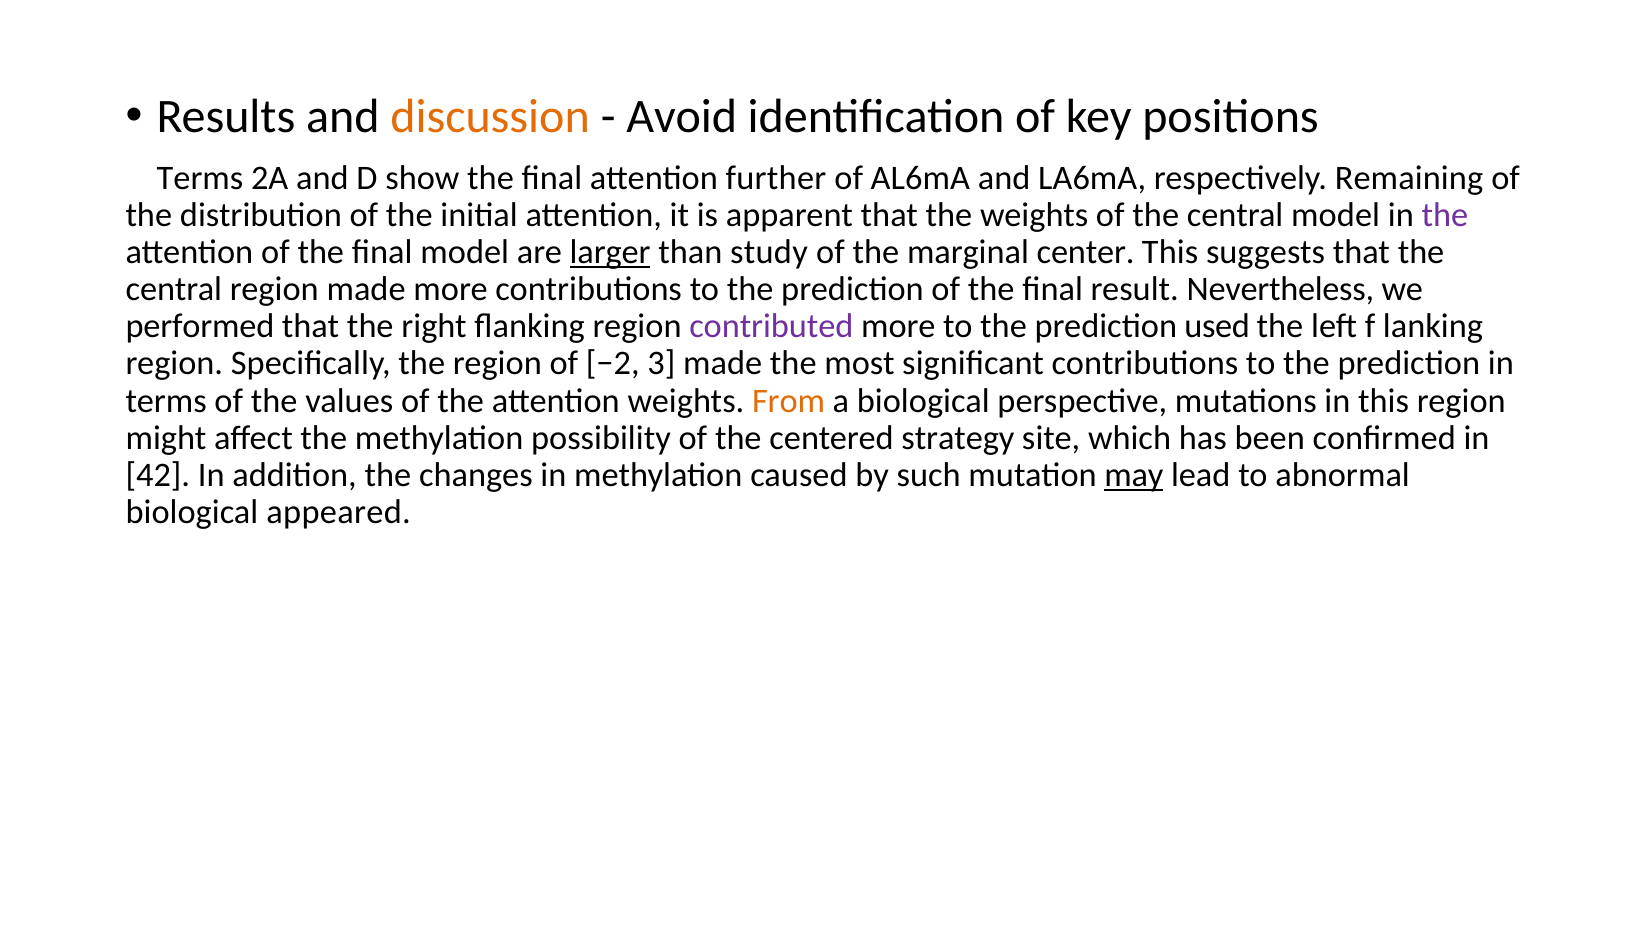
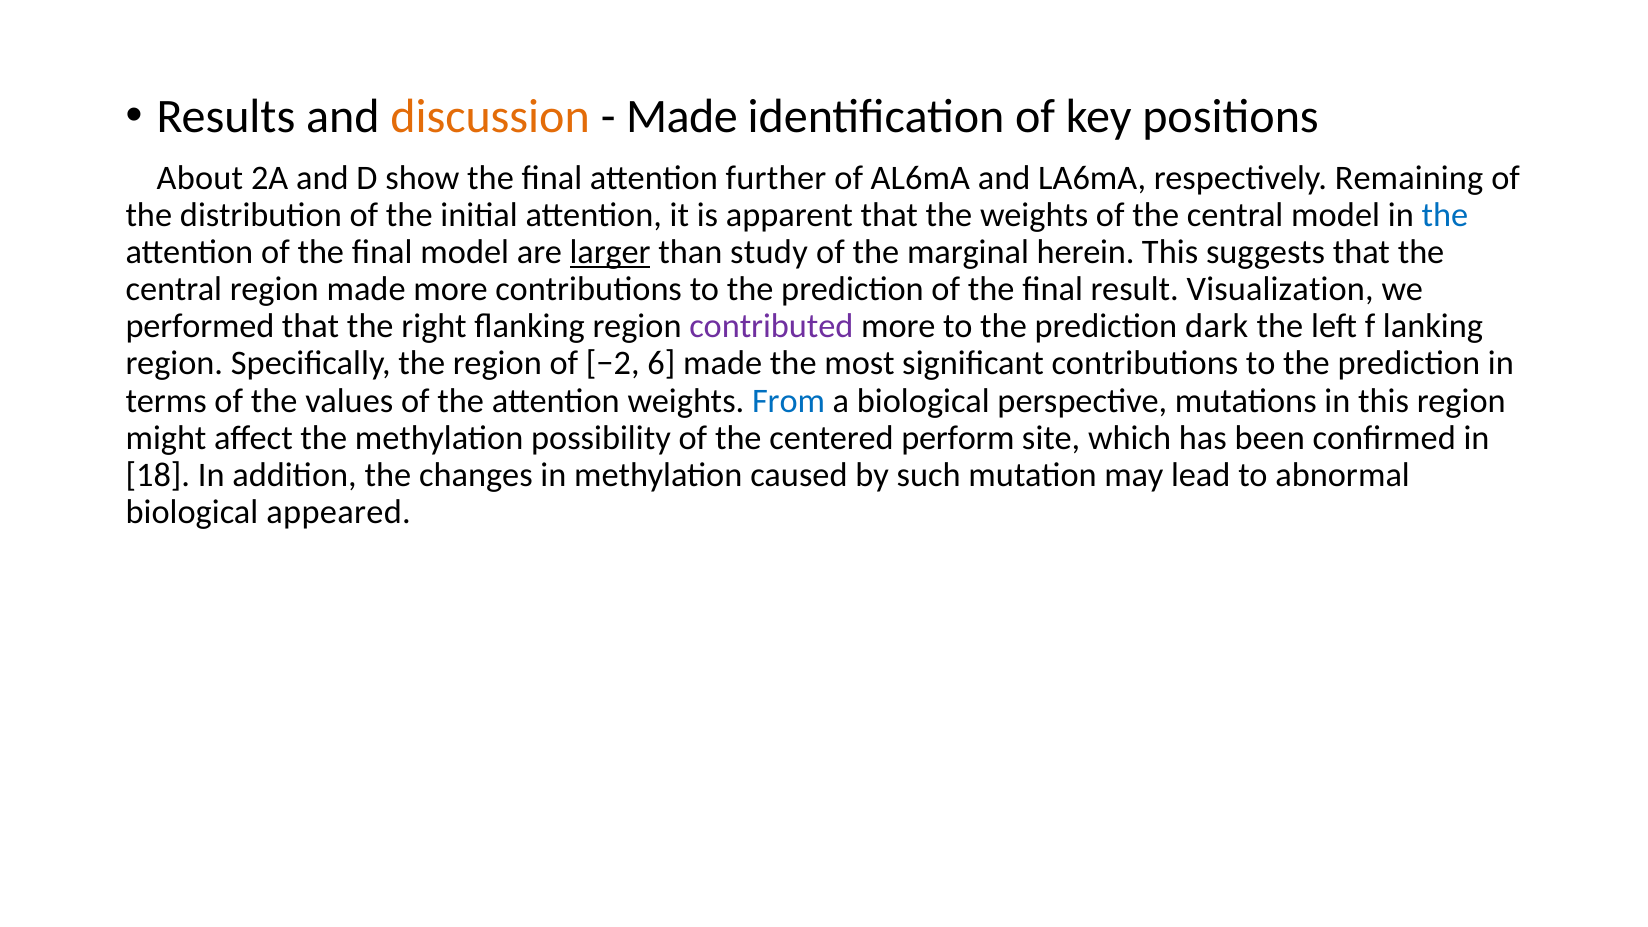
Avoid at (682, 116): Avoid -> Made
Terms at (200, 178): Terms -> About
the at (1445, 215) colour: purple -> blue
center: center -> herein
Nevertheless: Nevertheless -> Visualization
used: used -> dark
3: 3 -> 6
From colour: orange -> blue
strategy: strategy -> perform
42: 42 -> 18
may underline: present -> none
